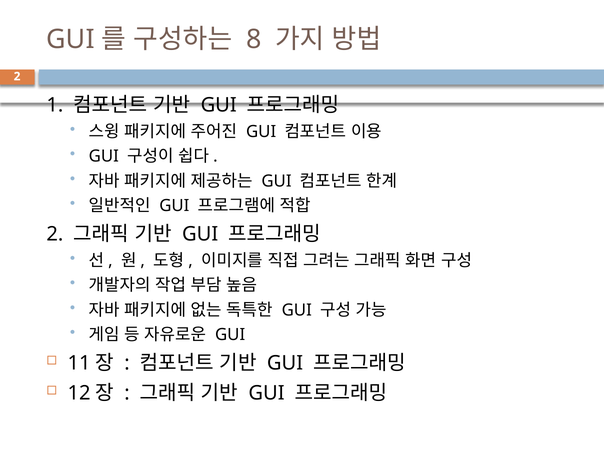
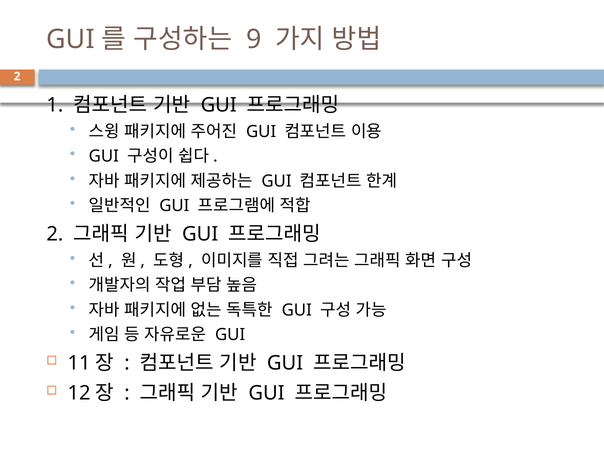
8: 8 -> 9
